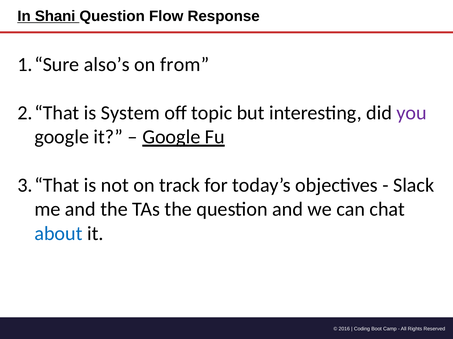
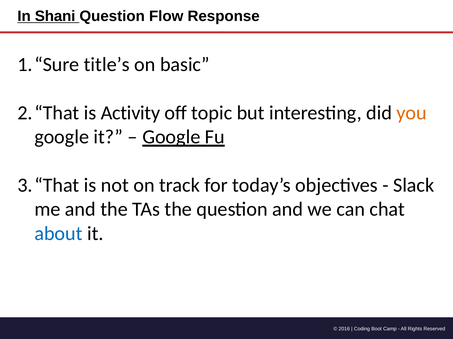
also’s: also’s -> title’s
from: from -> basic
System: System -> Activity
you colour: purple -> orange
